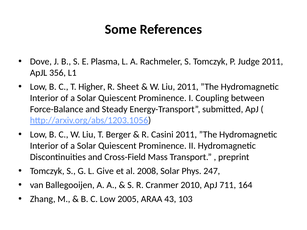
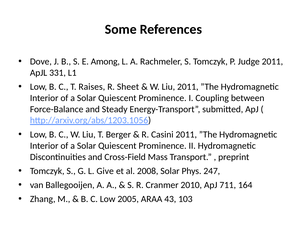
Plasma: Plasma -> Among
356: 356 -> 331
Higher: Higher -> Raises
